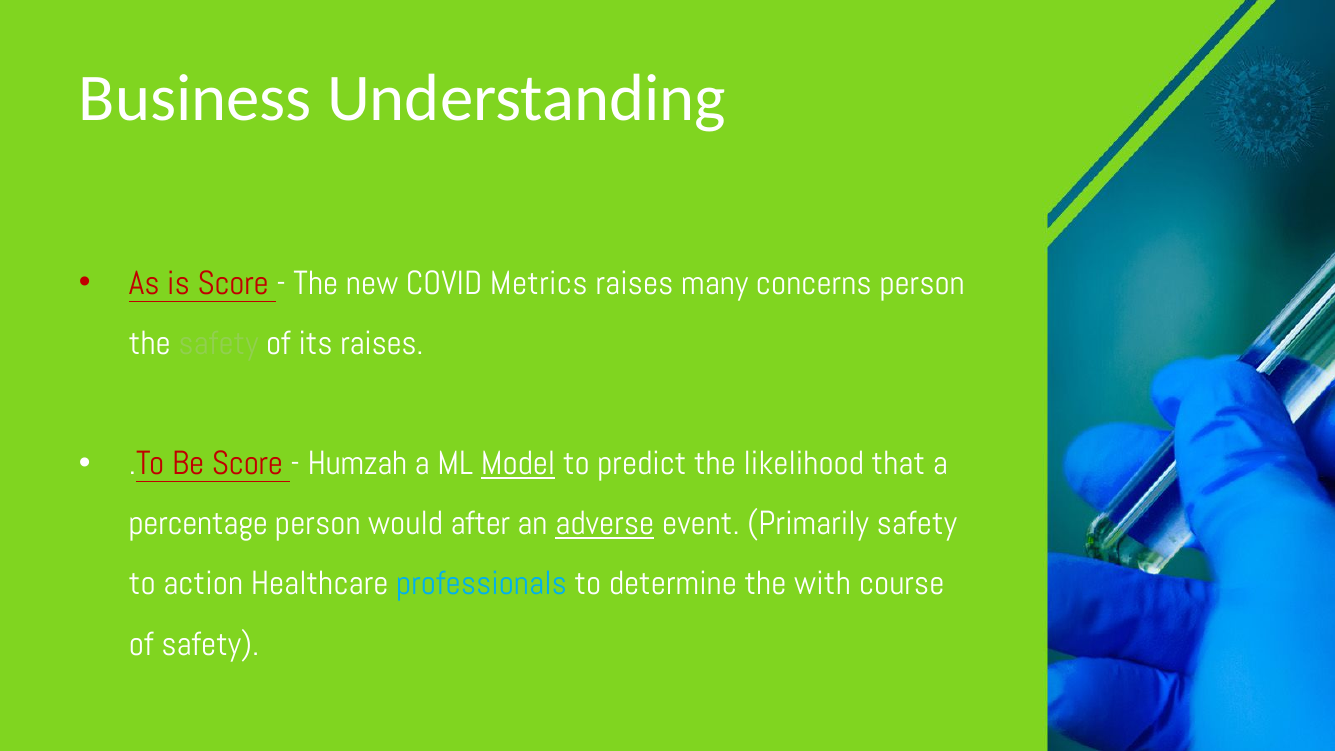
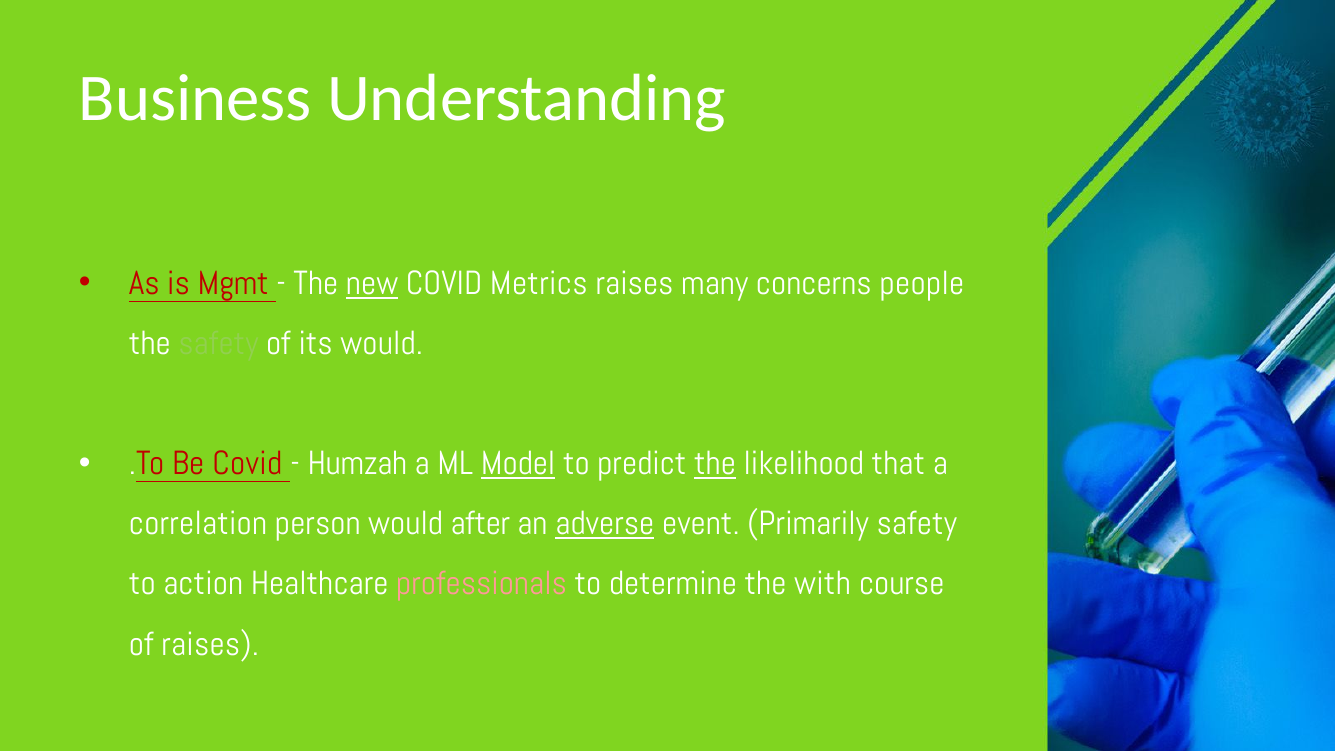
is Score: Score -> Mgmt
new underline: none -> present
concerns person: person -> people
its raises: raises -> would
Be Score: Score -> Covid
the at (715, 464) underline: none -> present
percentage: percentage -> correlation
professionals colour: light blue -> pink
of safety: safety -> raises
